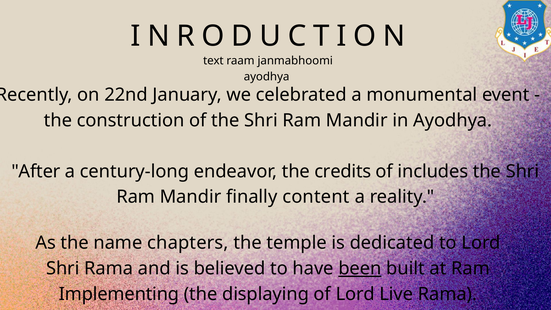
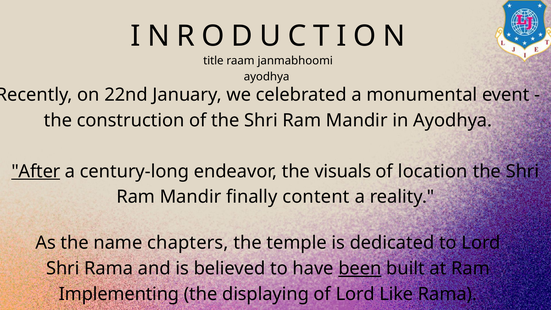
text: text -> title
After underline: none -> present
credits: credits -> visuals
includes: includes -> location
Live: Live -> Like
